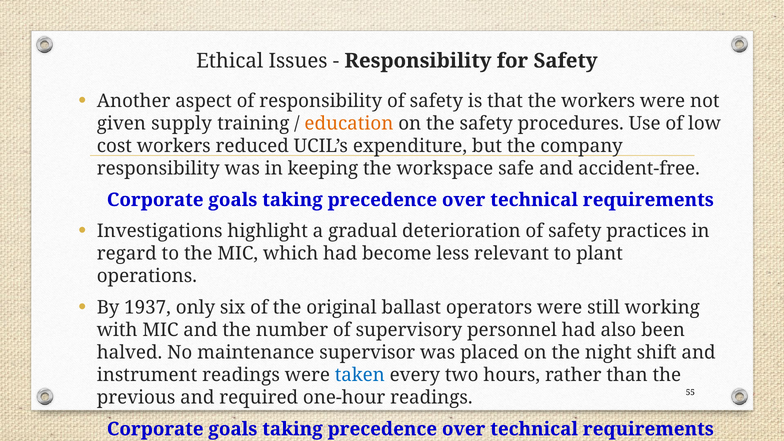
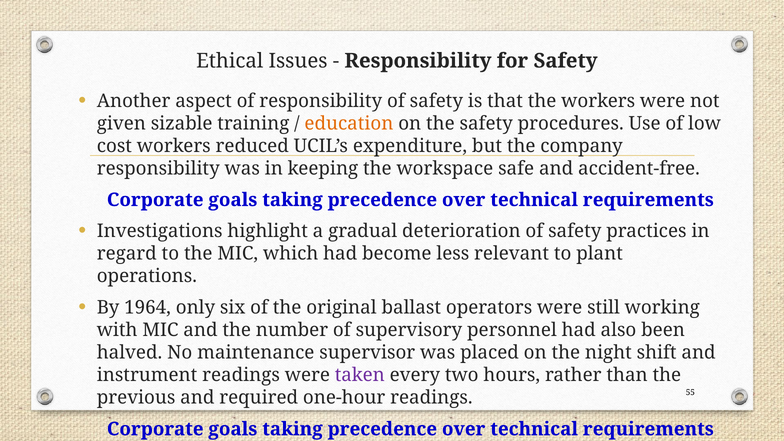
supply: supply -> sizable
1937: 1937 -> 1964
taken colour: blue -> purple
